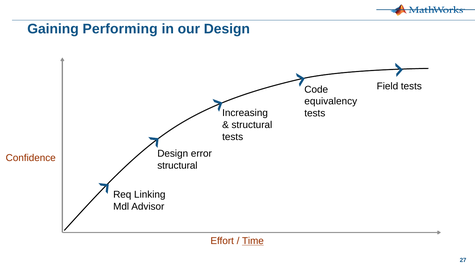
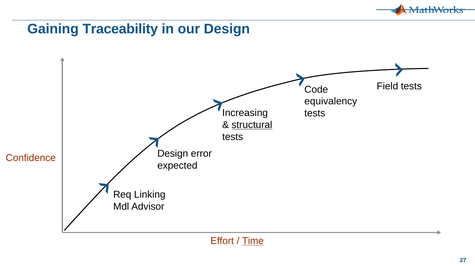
Performing: Performing -> Traceability
structural at (252, 125) underline: none -> present
structural at (177, 166): structural -> expected
